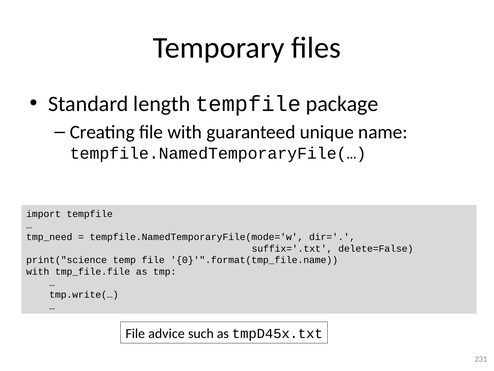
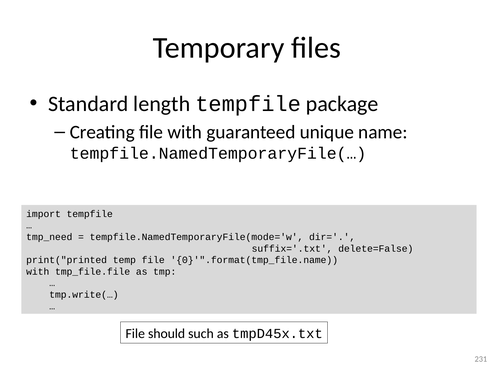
print("science: print("science -> print("printed
advice: advice -> should
